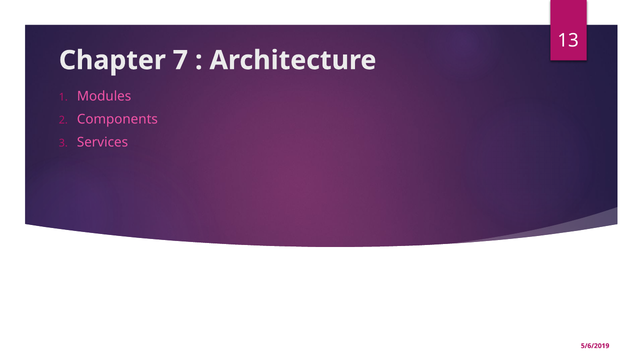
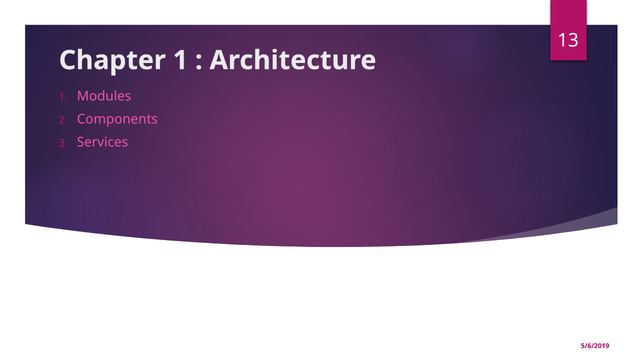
Chapter 7: 7 -> 1
